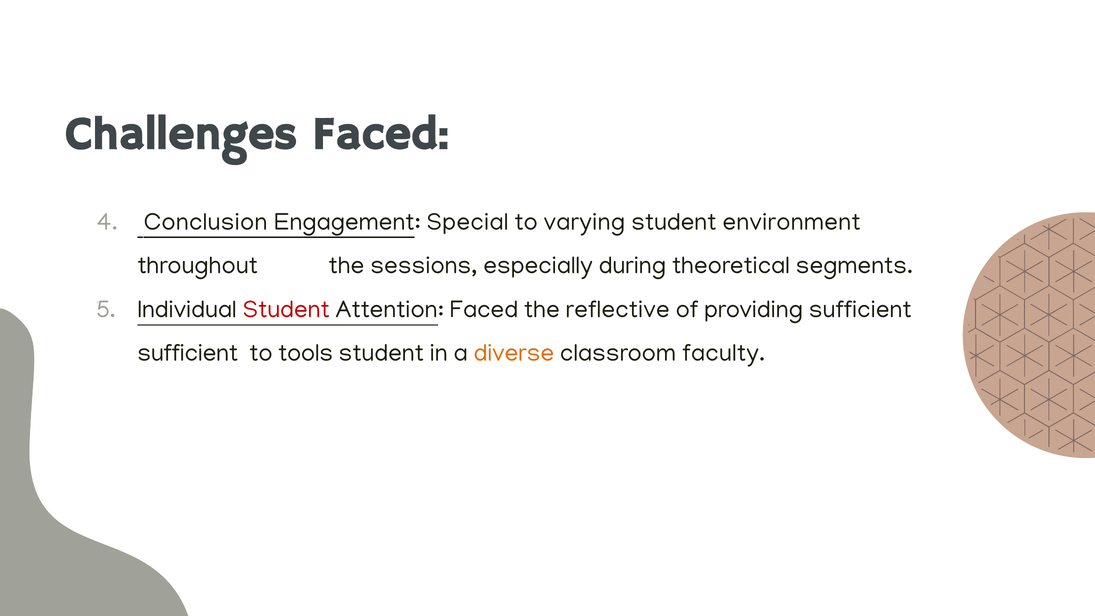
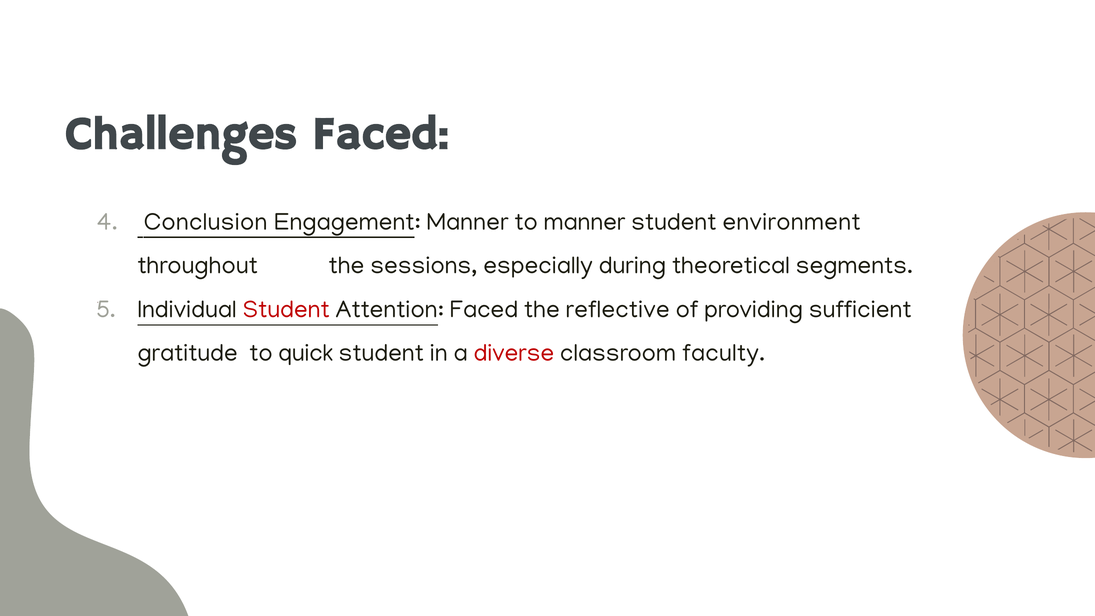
Engagement Special: Special -> Manner
to varying: varying -> manner
sufficient at (188, 353): sufficient -> gratitude
tools: tools -> quick
diverse colour: orange -> red
